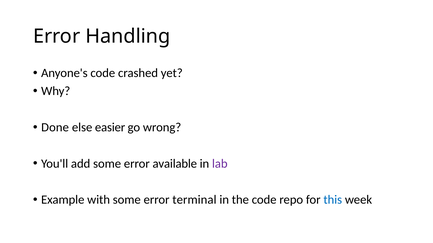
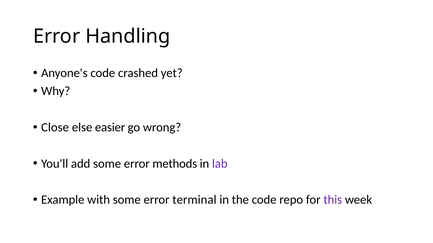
Done: Done -> Close
available: available -> methods
this colour: blue -> purple
